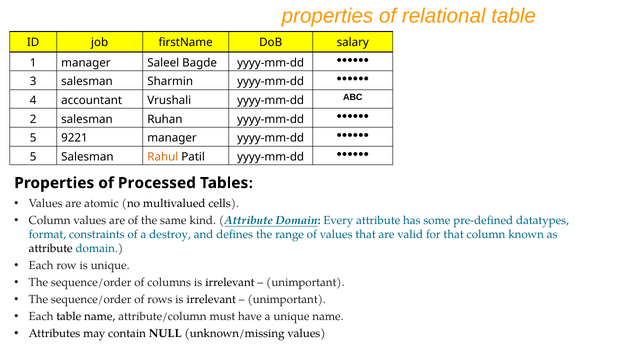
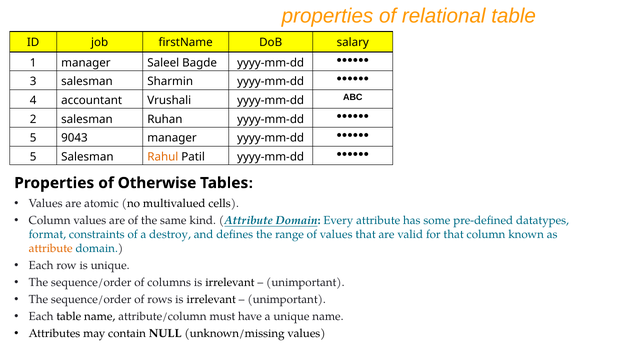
9221: 9221 -> 9043
Processed: Processed -> Otherwise
attribute at (51, 248) colour: black -> orange
